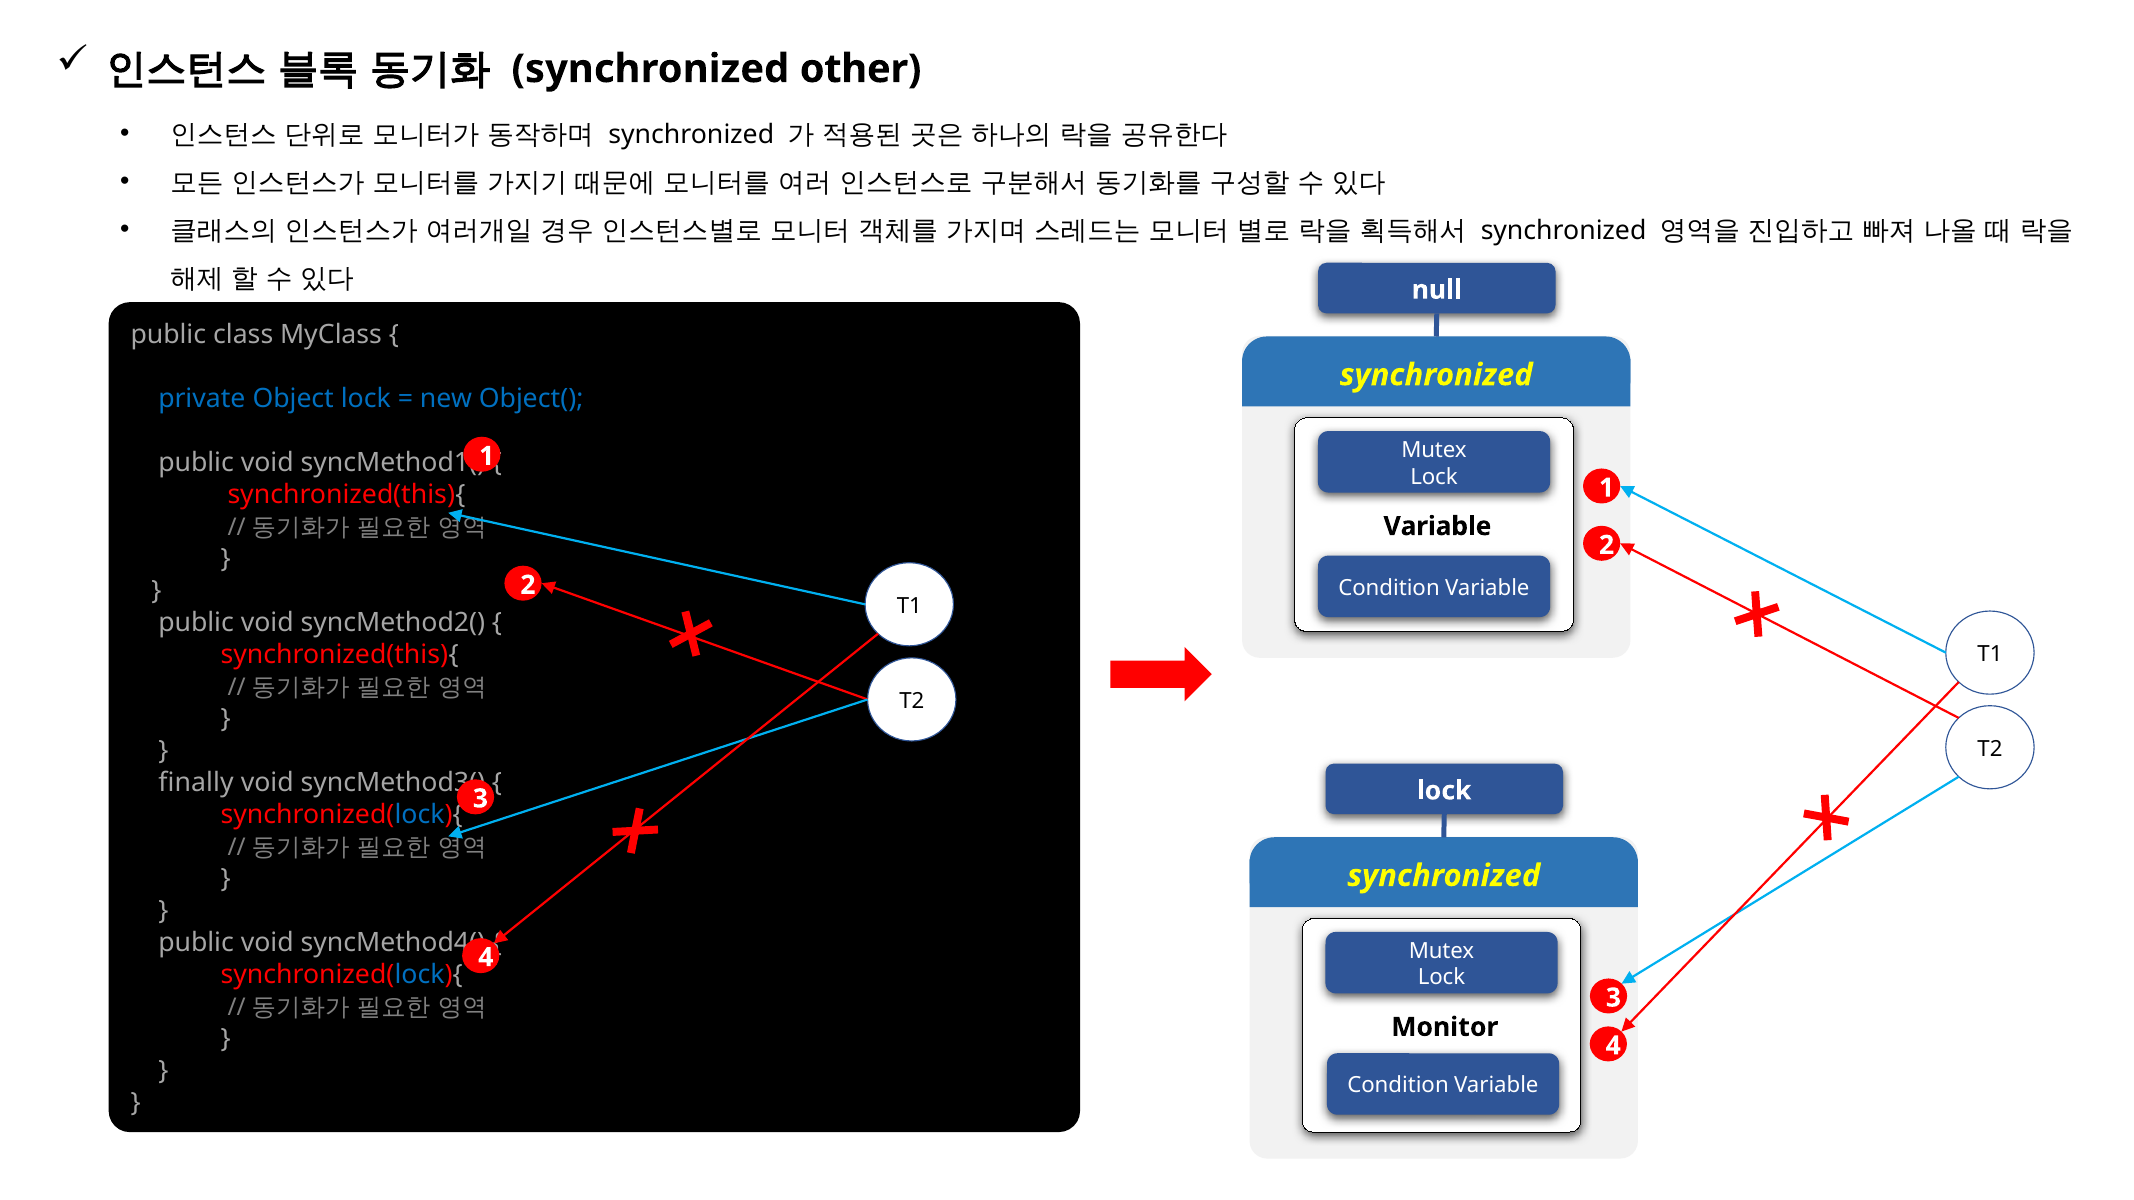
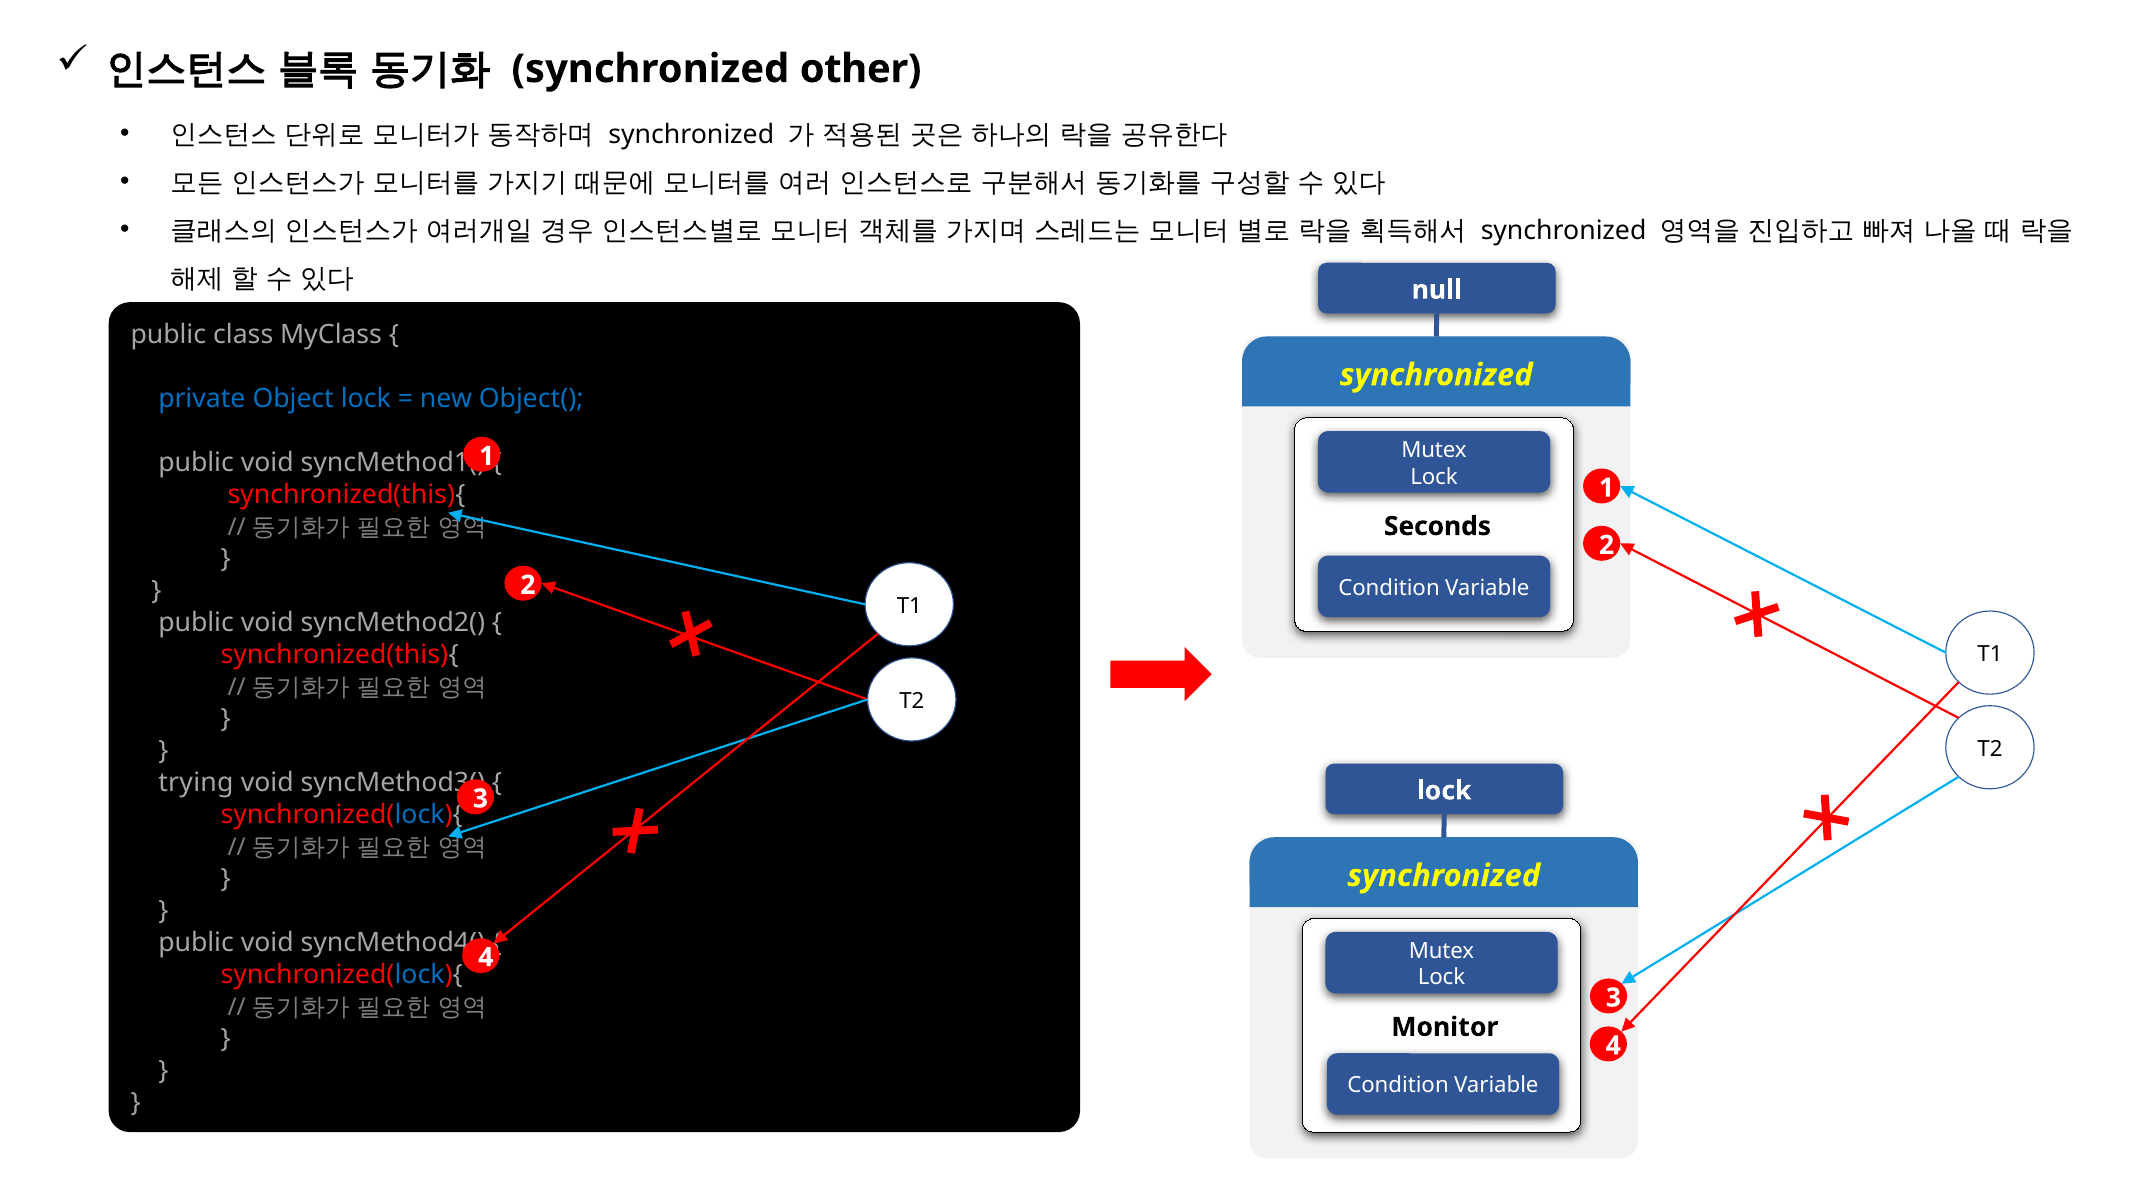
Variable at (1437, 526): Variable -> Seconds
finally: finally -> trying
